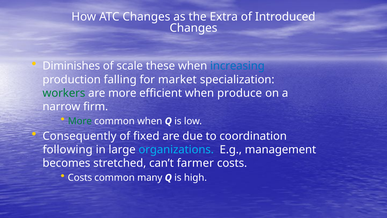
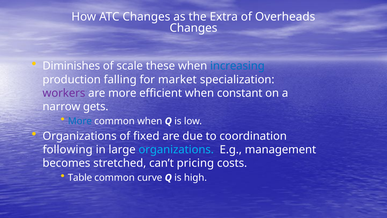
Introduced: Introduced -> Overheads
workers colour: green -> purple
produce: produce -> constant
firm: firm -> gets
More at (80, 121) colour: green -> blue
Consequently at (80, 136): Consequently -> Organizations
farmer: farmer -> pricing
Costs at (80, 177): Costs -> Table
many: many -> curve
